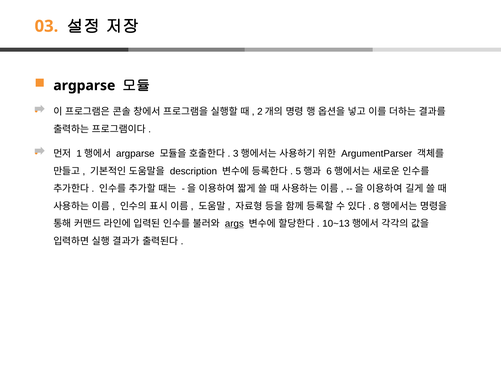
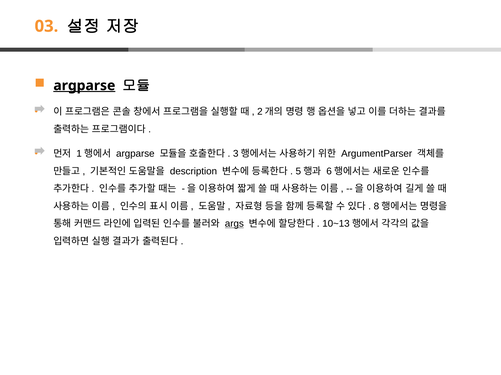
argparse at (84, 86) underline: none -> present
